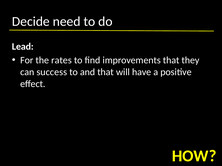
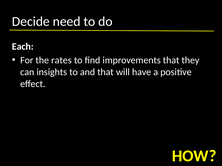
Lead: Lead -> Each
success: success -> insights
